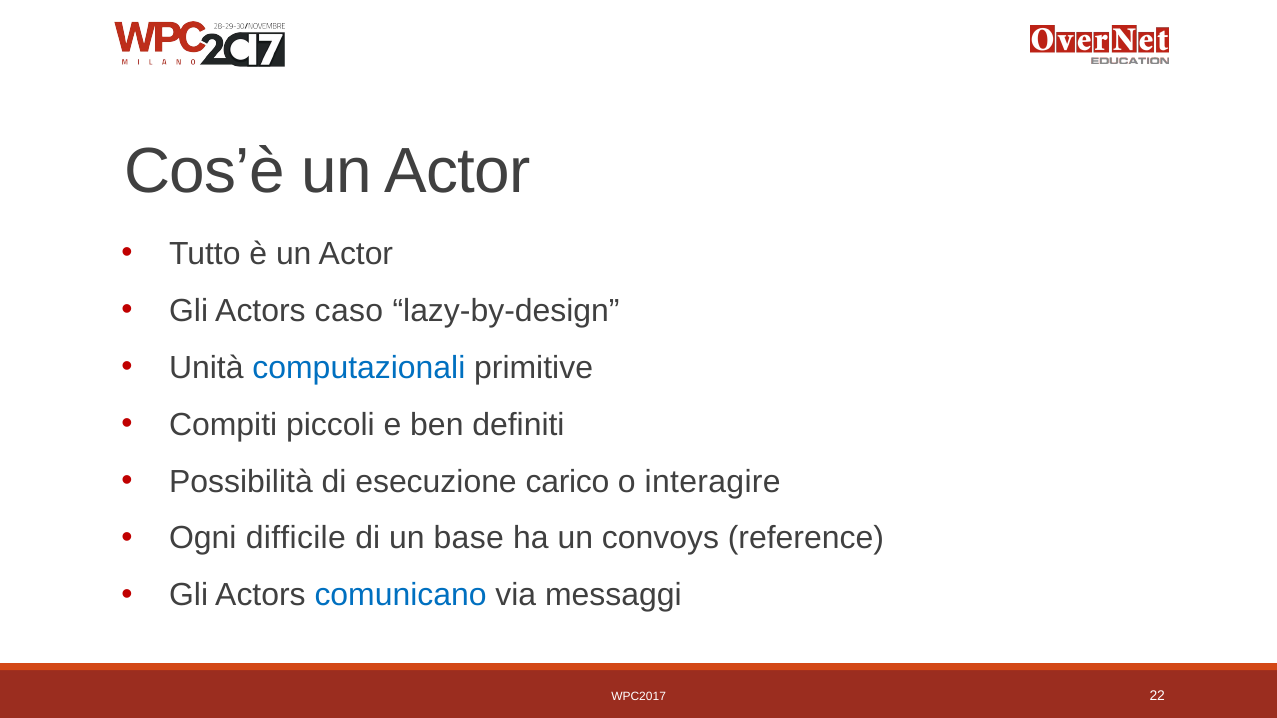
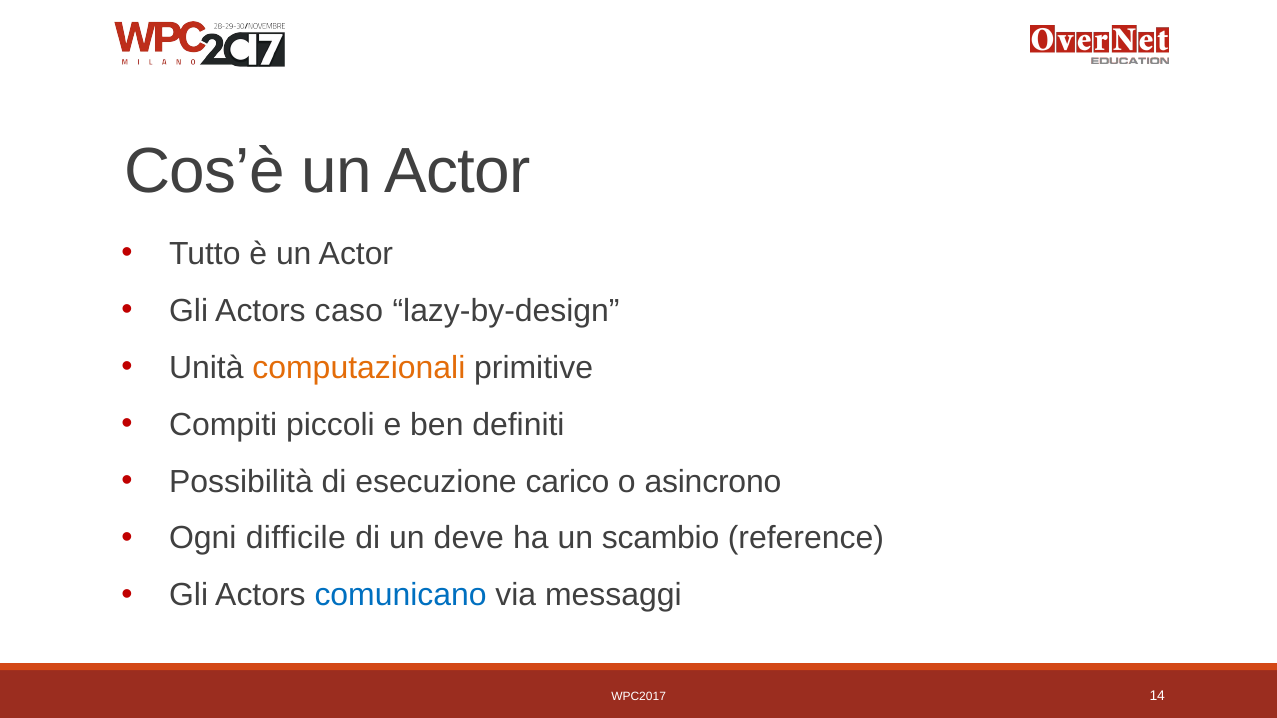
computazionali colour: blue -> orange
interagire: interagire -> asincrono
base: base -> deve
convoys: convoys -> scambio
22: 22 -> 14
